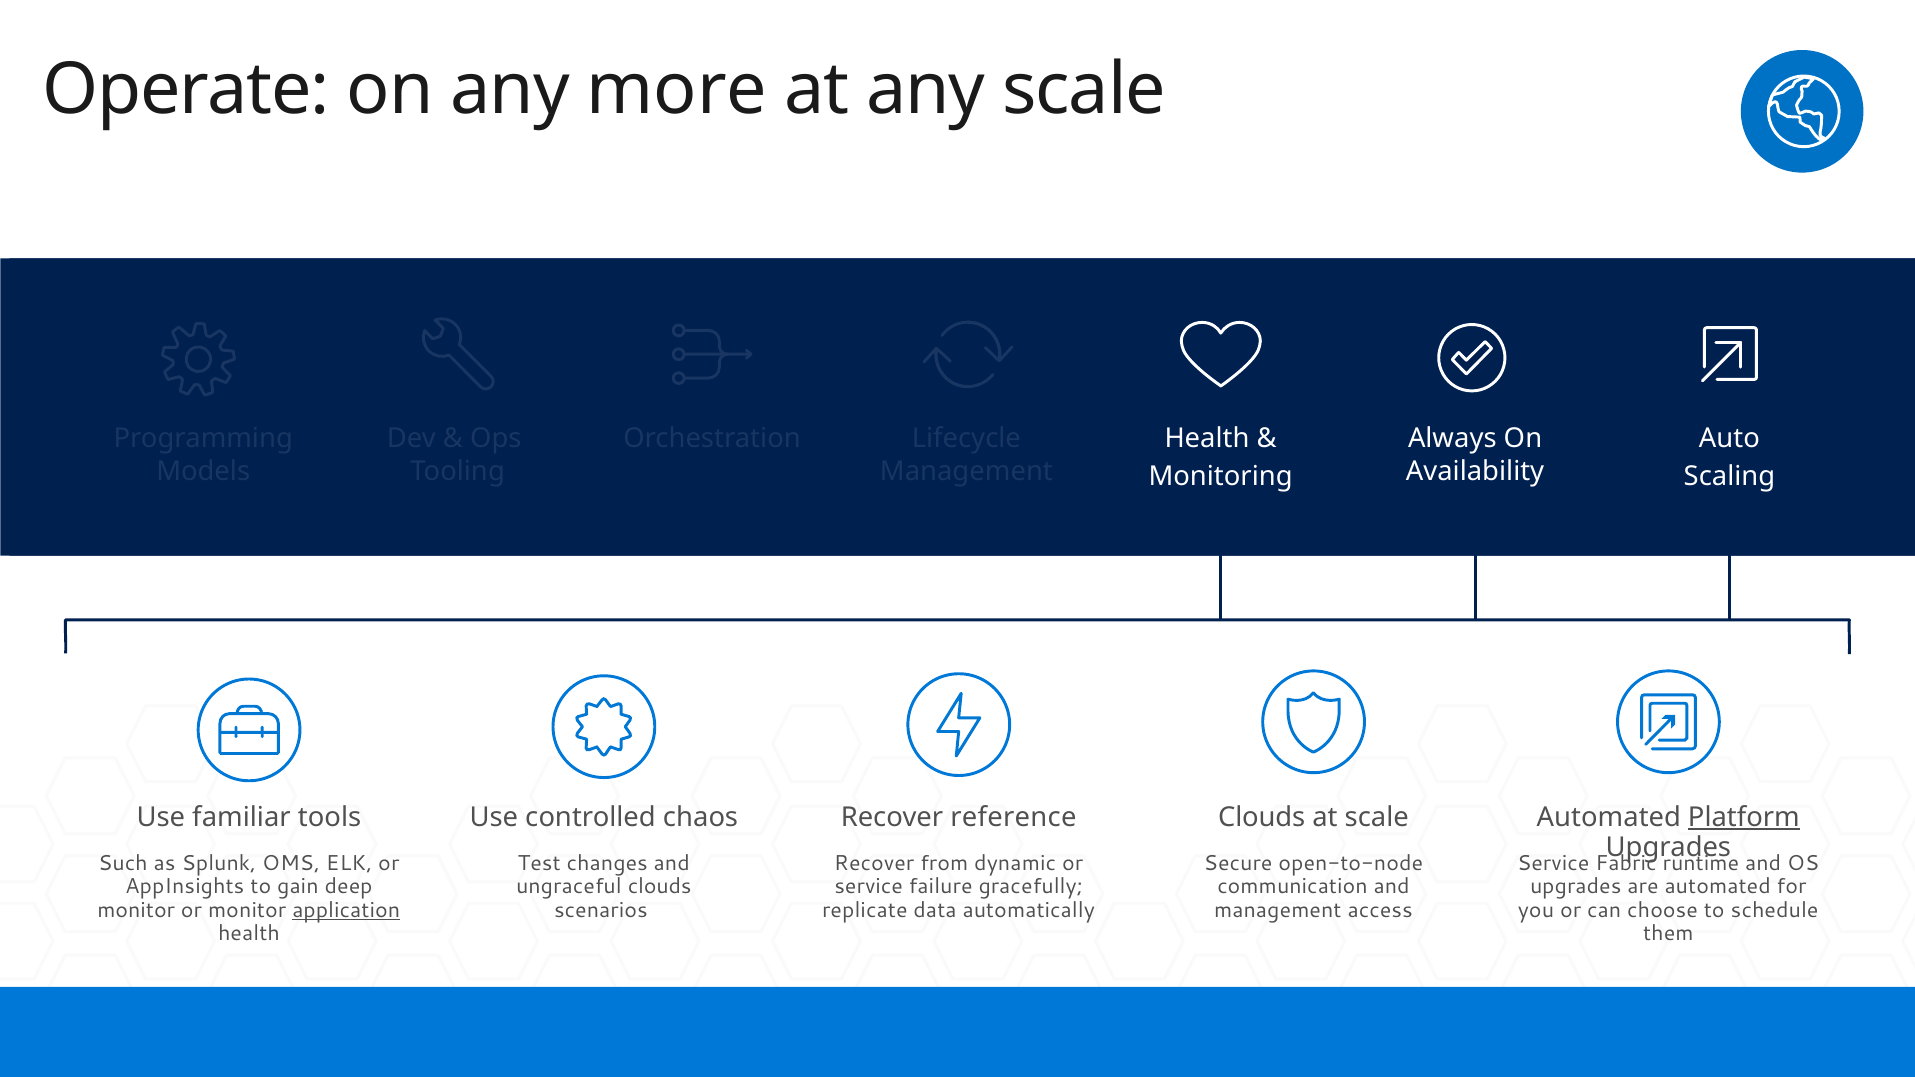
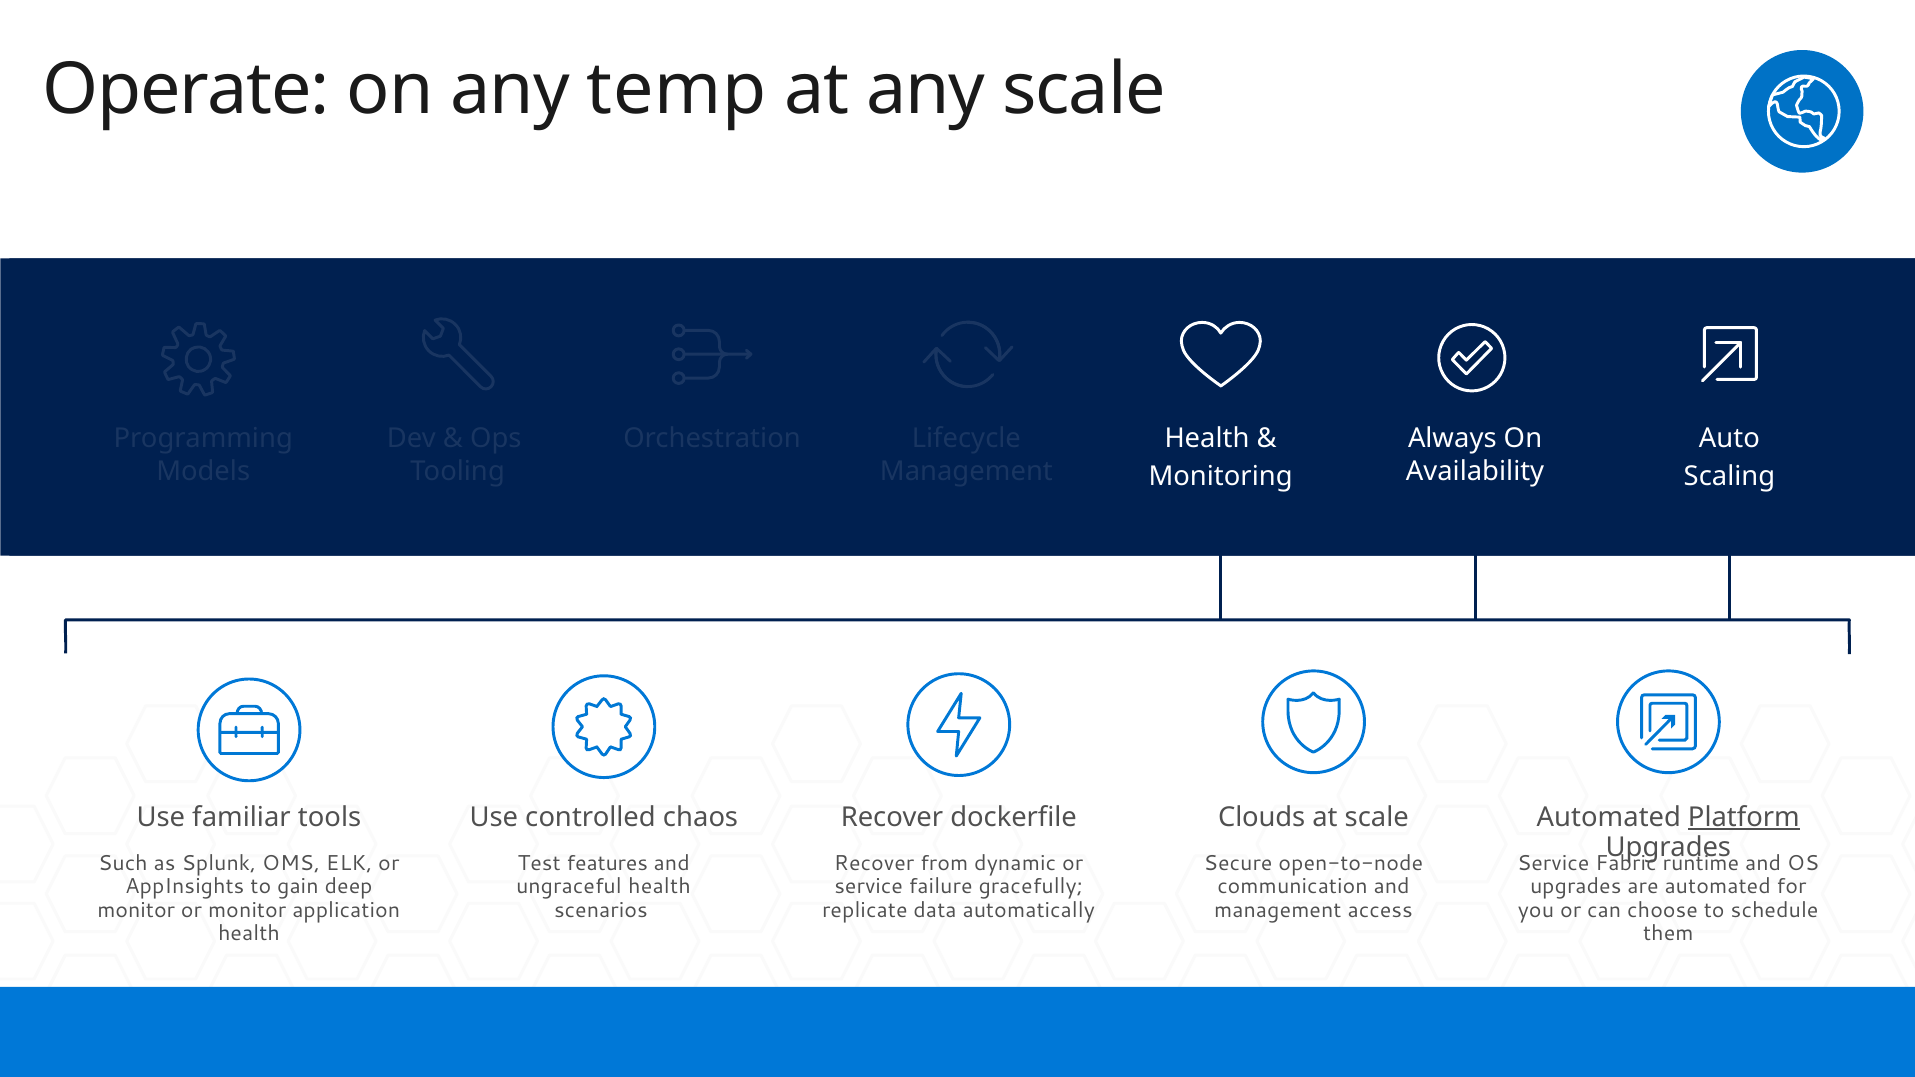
more: more -> temp
reference: reference -> dockerfile
changes: changes -> features
ungraceful clouds: clouds -> health
application underline: present -> none
